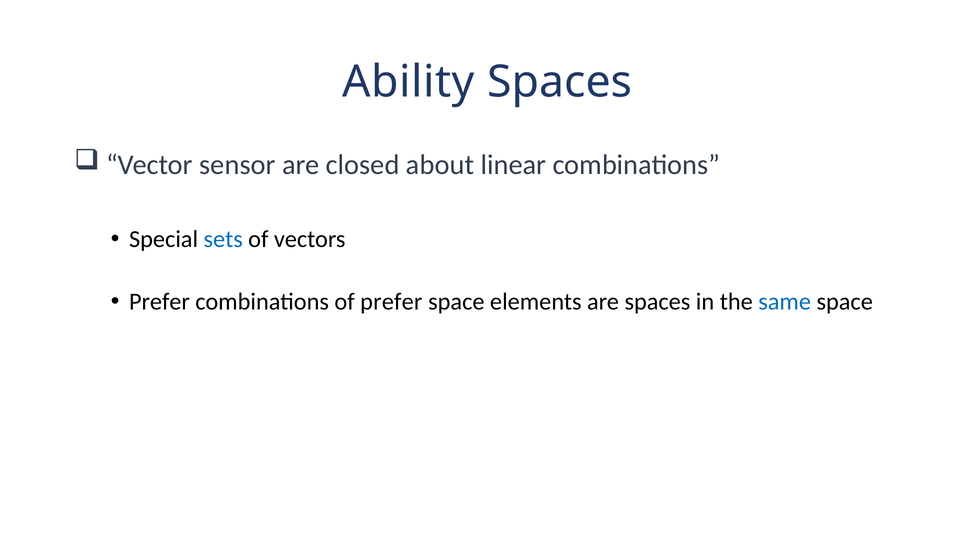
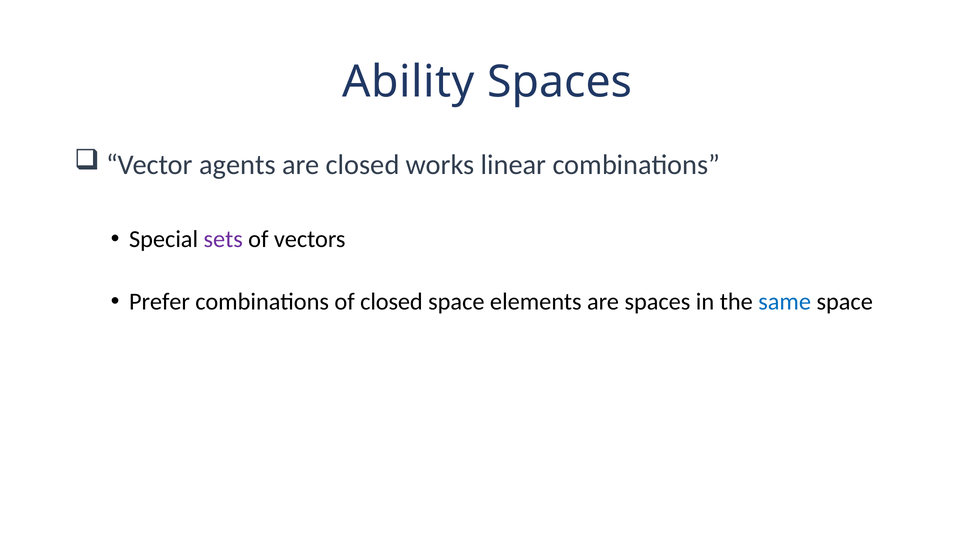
sensor: sensor -> agents
about: about -> works
sets colour: blue -> purple
of prefer: prefer -> closed
